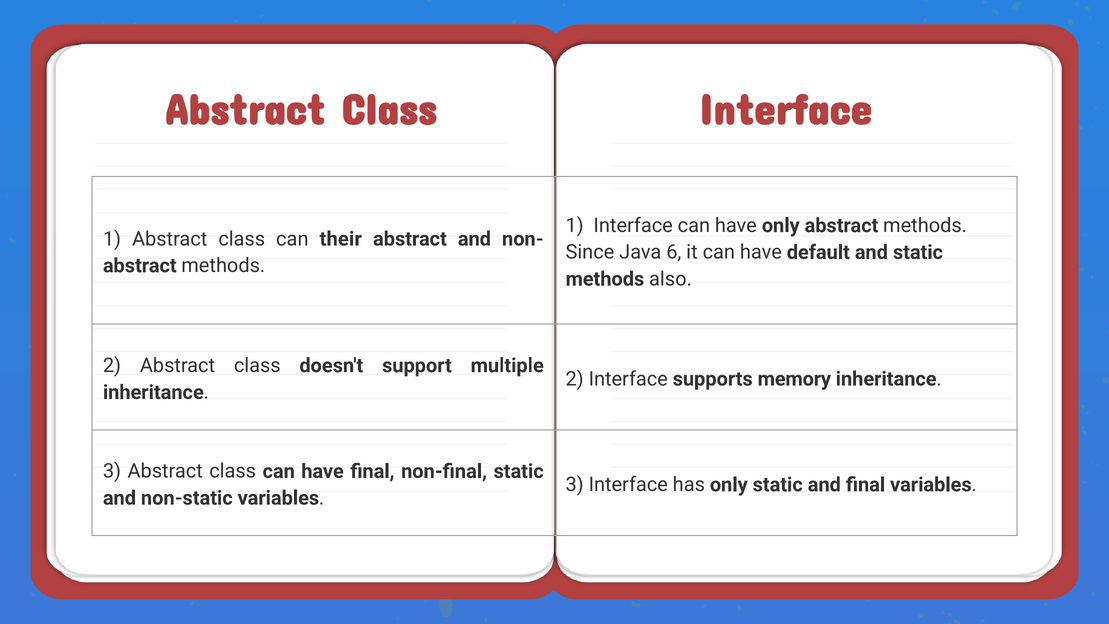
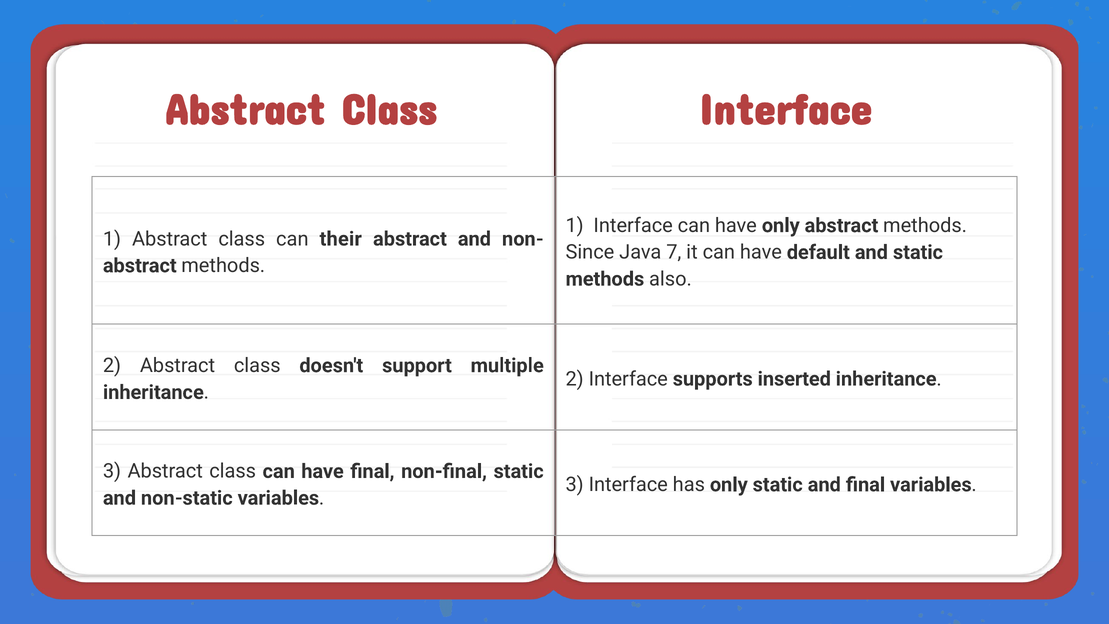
6: 6 -> 7
memory: memory -> inserted
